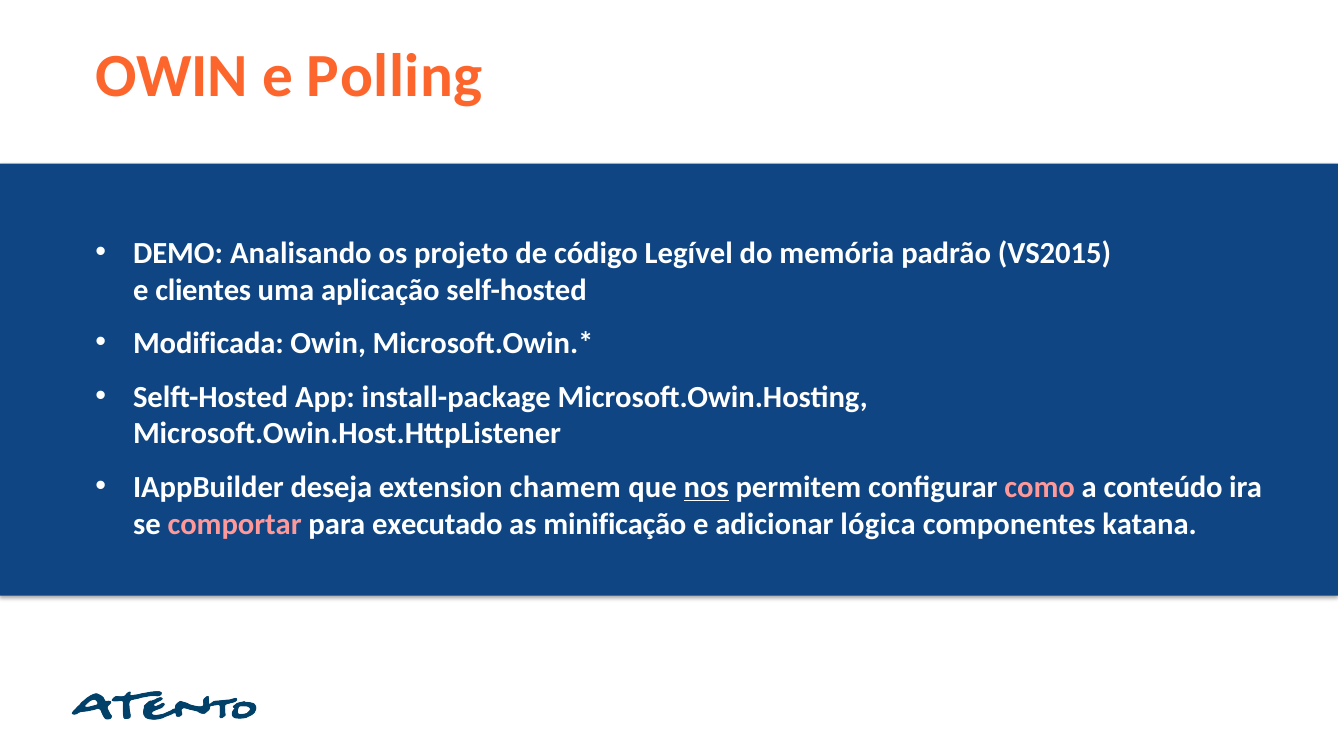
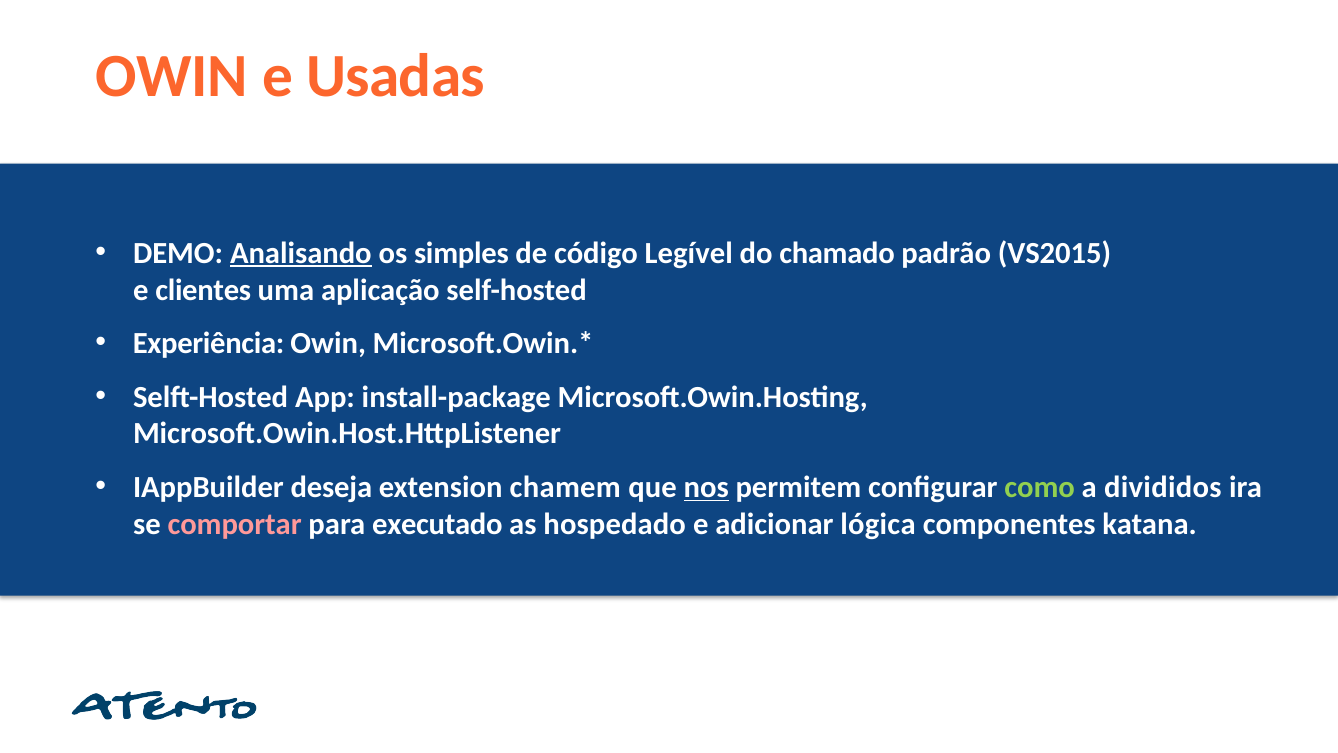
Polling: Polling -> Usadas
Analisando underline: none -> present
projeto: projeto -> simples
memória: memória -> chamado
Modificada: Modificada -> Experiência
como colour: pink -> light green
conteúdo: conteúdo -> divididos
minificação: minificação -> hospedado
